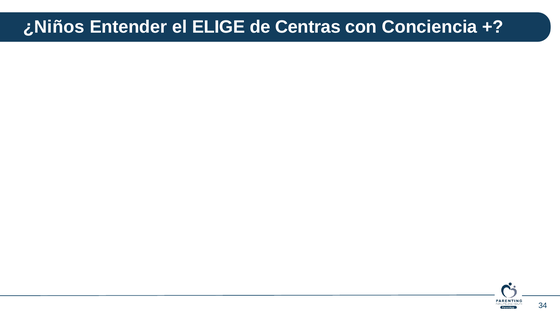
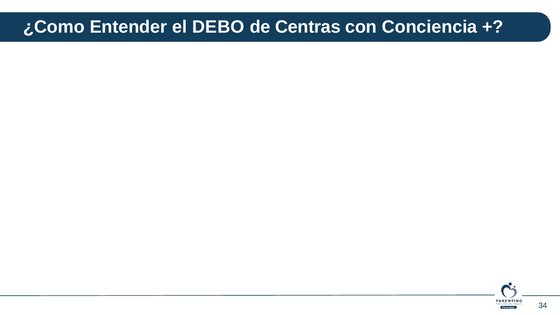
¿Niños: ¿Niños -> ¿Como
ELIGE: ELIGE -> DEBO
